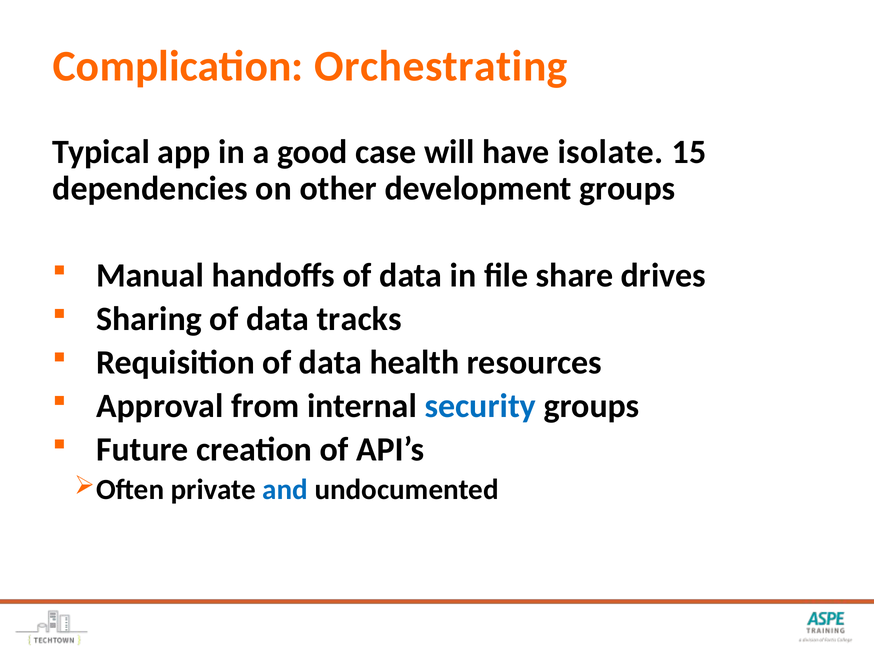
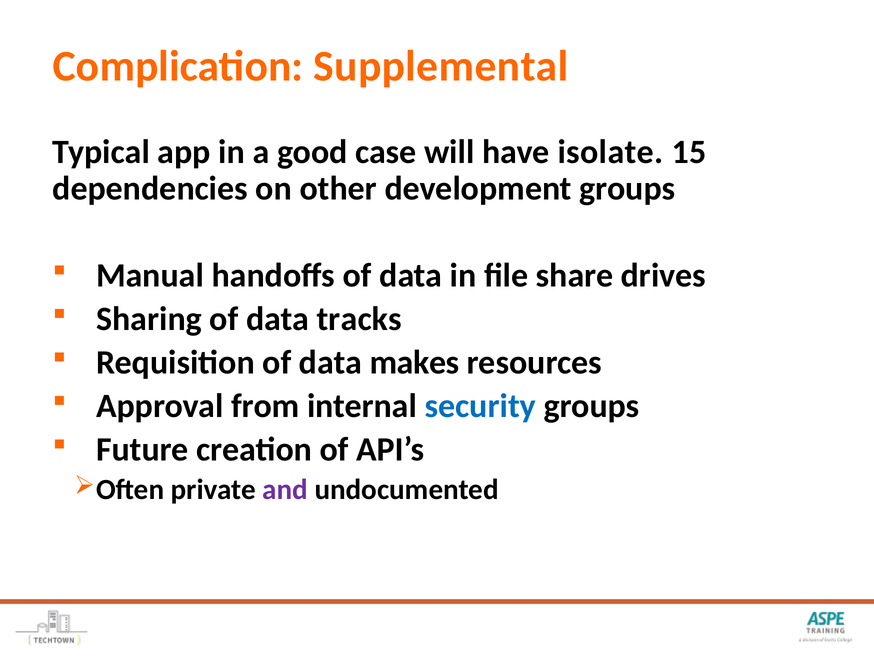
Orchestrating: Orchestrating -> Supplemental
health: health -> makes
and colour: blue -> purple
